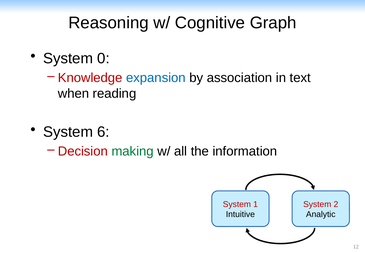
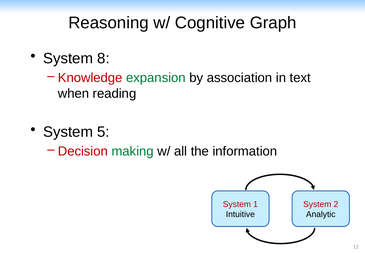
0: 0 -> 8
expansion colour: blue -> green
6: 6 -> 5
